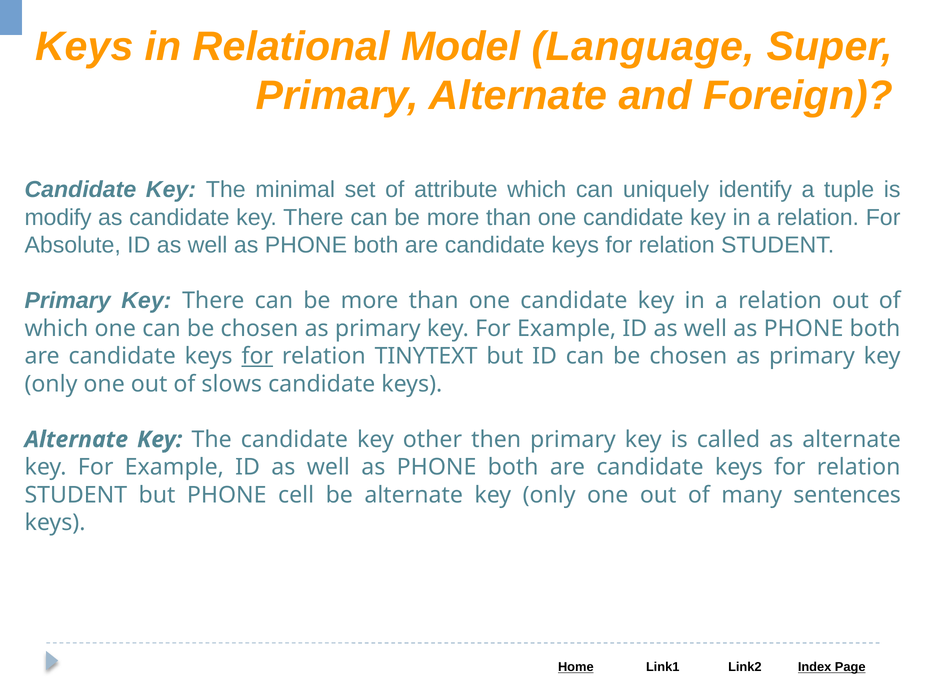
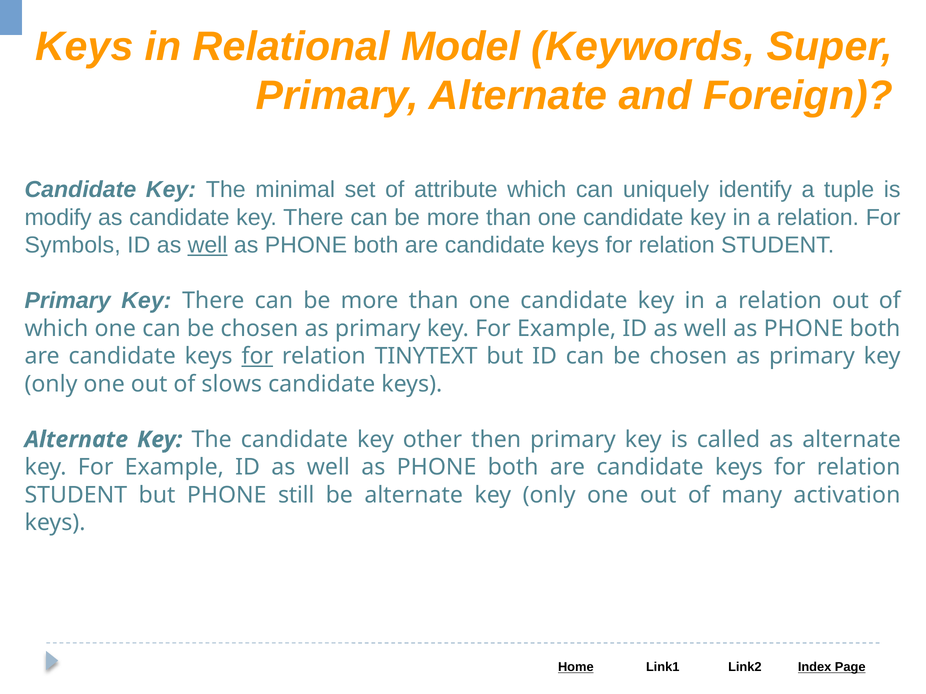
Language: Language -> Keywords
Absolute: Absolute -> Symbols
well at (208, 245) underline: none -> present
cell: cell -> still
sentences: sentences -> activation
